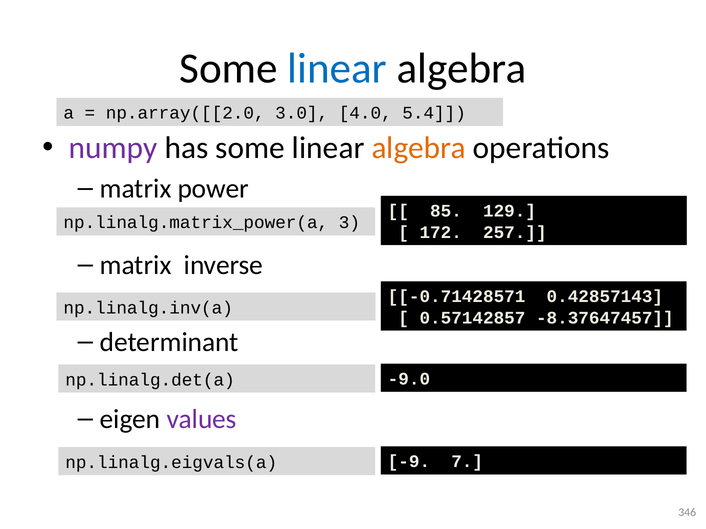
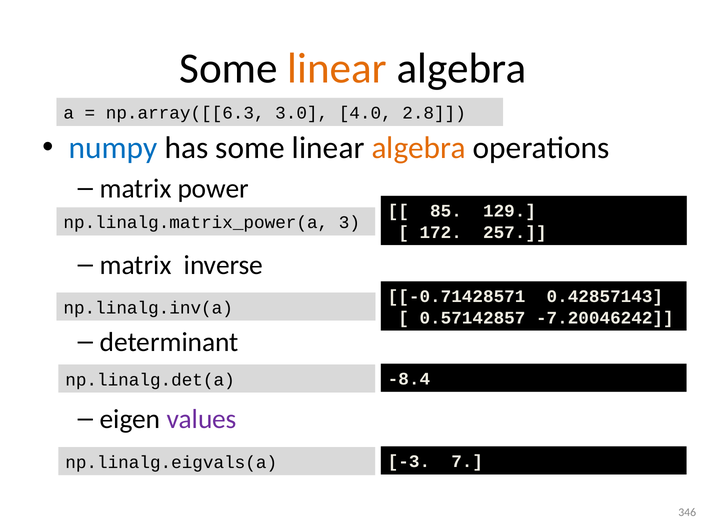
linear at (337, 68) colour: blue -> orange
np.array([[2.0: np.array([[2.0 -> np.array([[6.3
5.4: 5.4 -> 2.8
numpy colour: purple -> blue
-8.37647457: -8.37647457 -> -7.20046242
-9.0: -9.0 -> -8.4
-9: -9 -> -3
